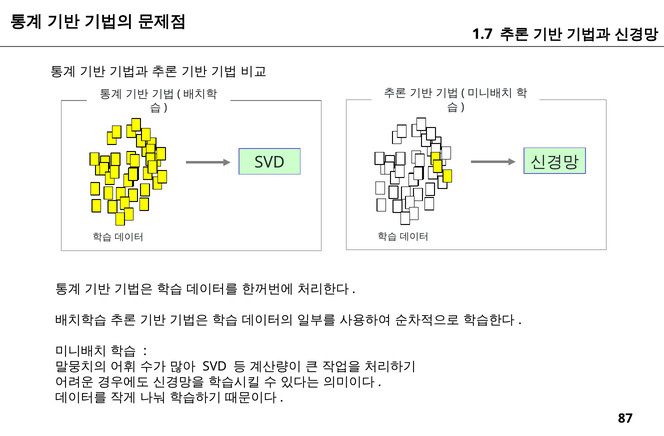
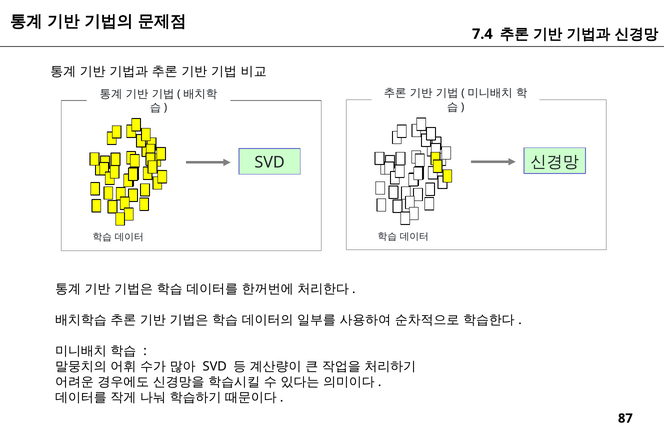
1.7: 1.7 -> 7.4
